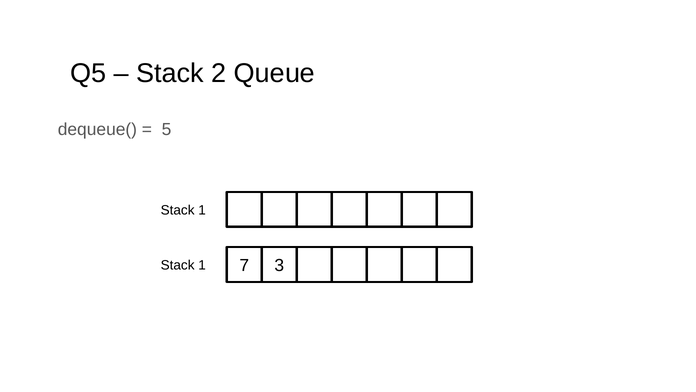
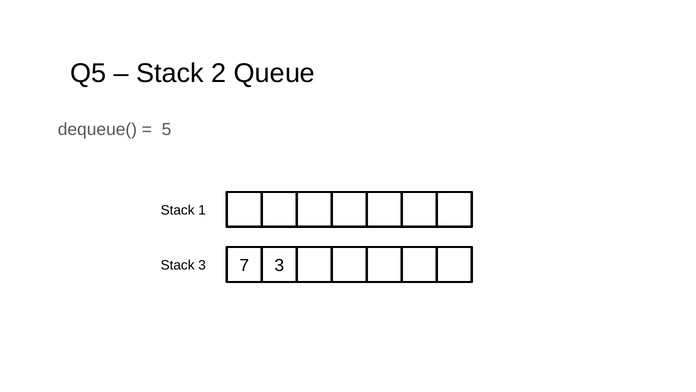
1 at (202, 265): 1 -> 3
